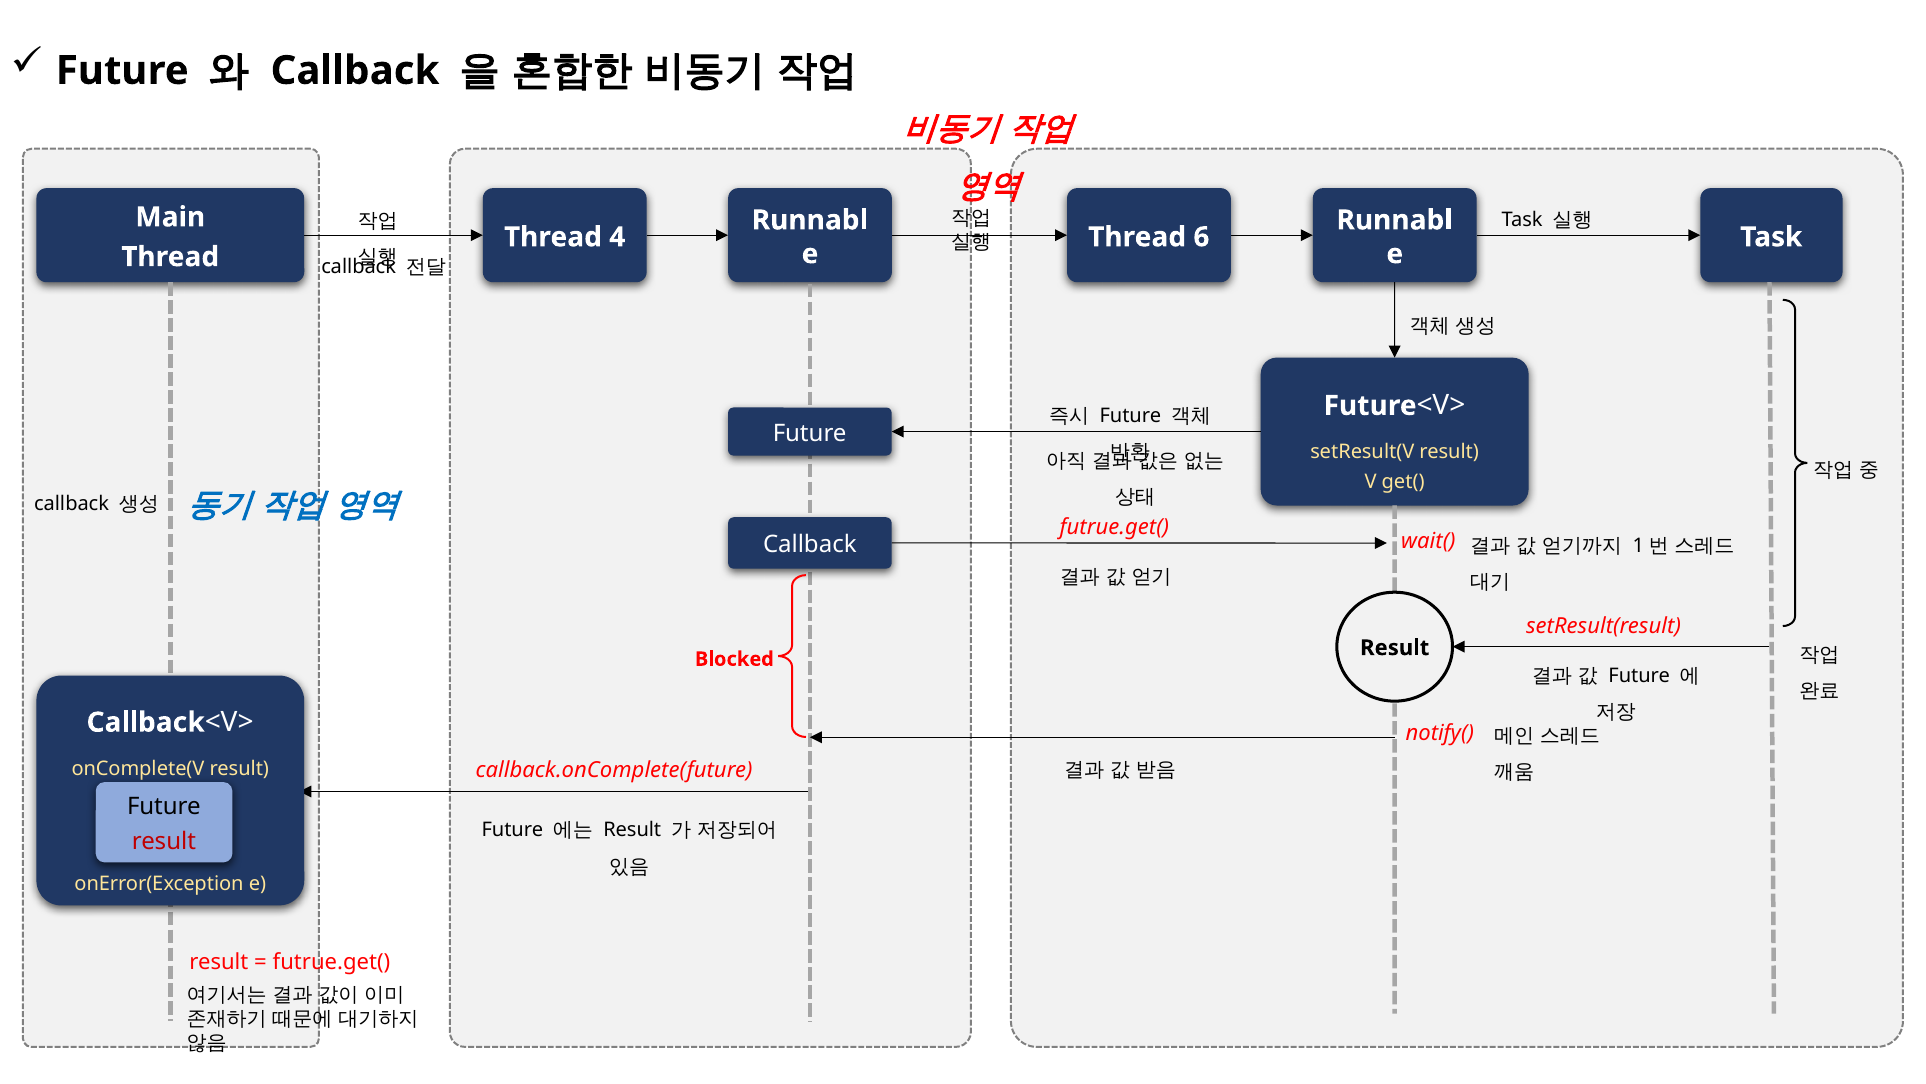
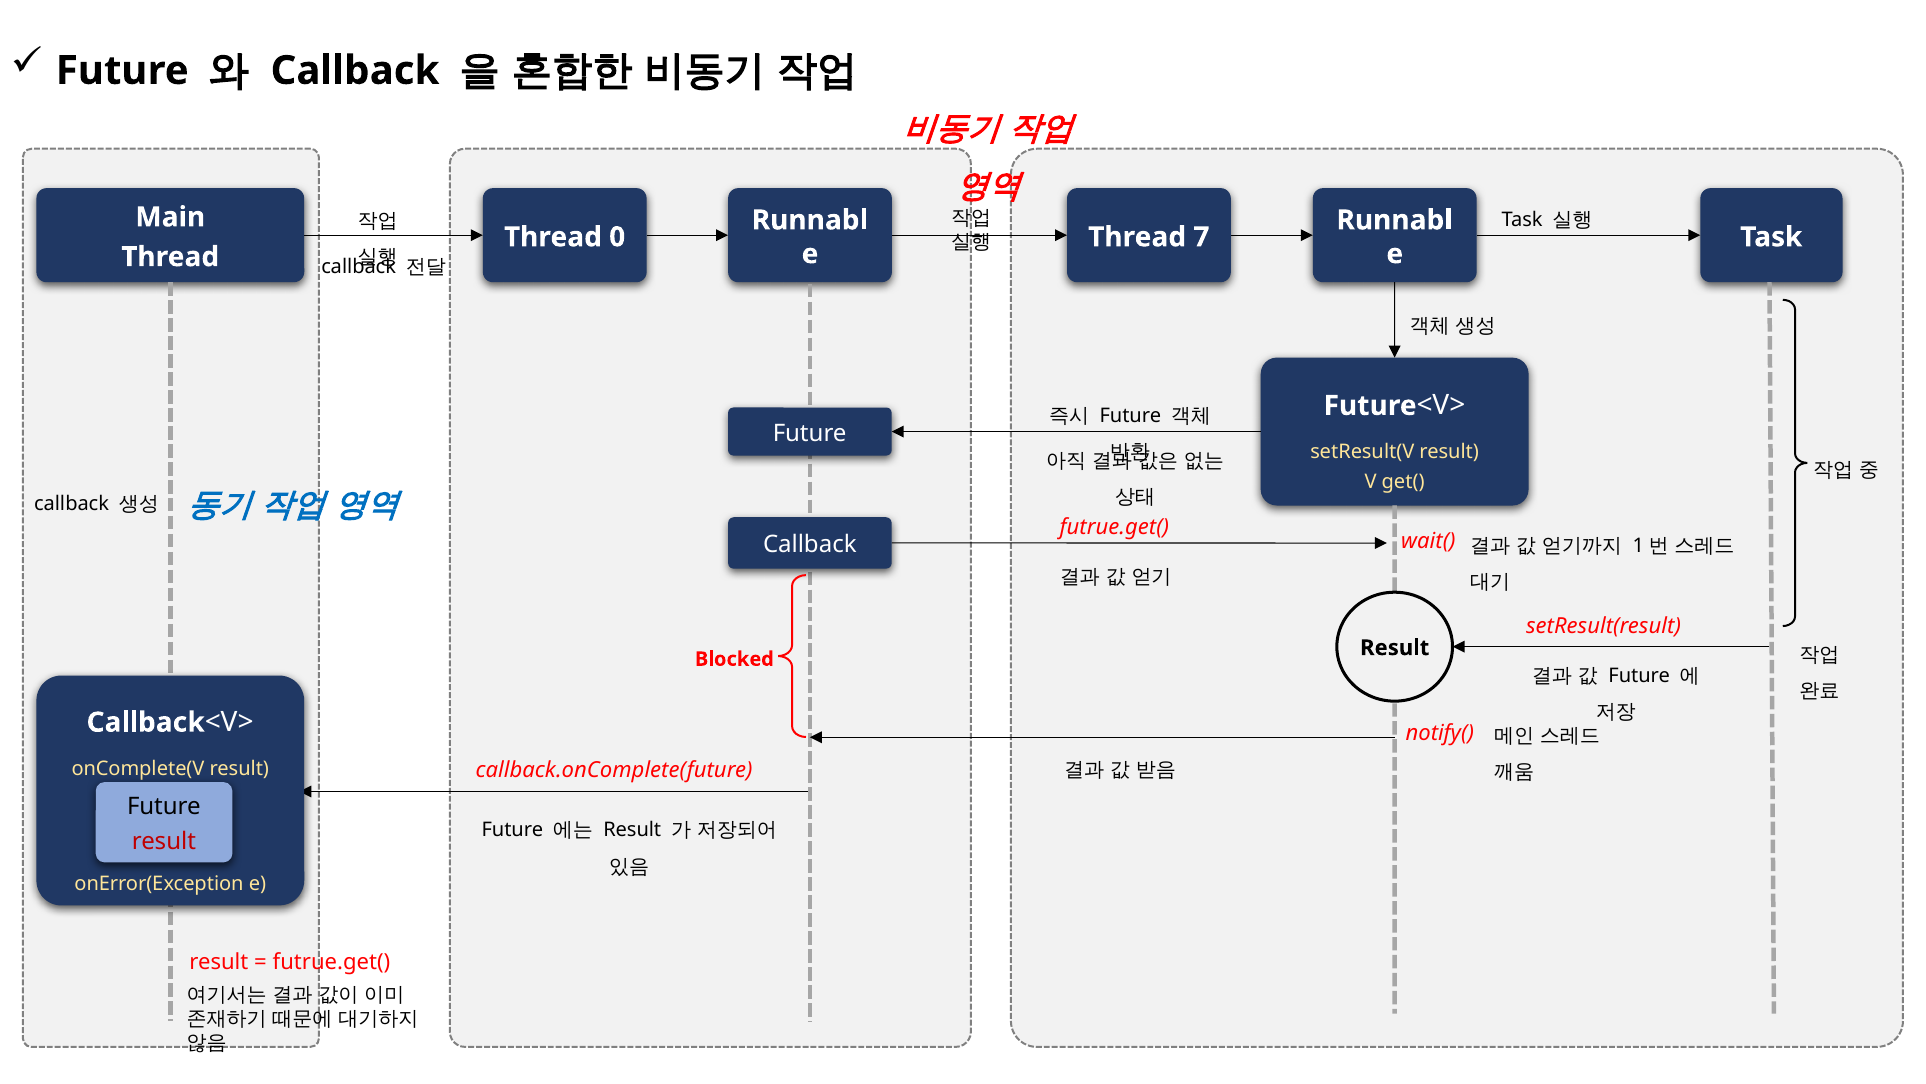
4: 4 -> 0
6: 6 -> 7
